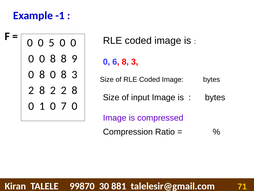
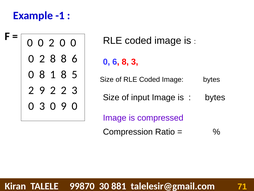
5 at (52, 43): 5 -> 2
0 at (42, 59): 0 -> 2
8 9: 9 -> 6
0 8 0: 0 -> 1
3 at (75, 74): 3 -> 5
8 at (42, 90): 8 -> 9
2 2 8: 8 -> 3
0 1: 1 -> 3
0 7: 7 -> 9
